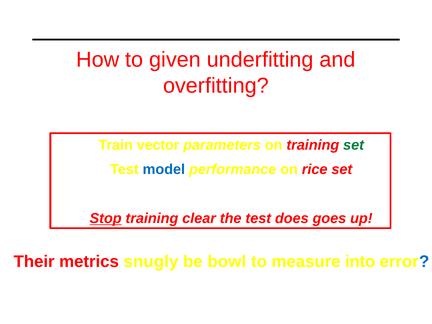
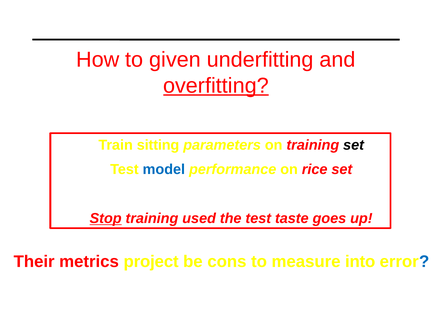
overfitting underline: none -> present
vector: vector -> sitting
set at (354, 145) colour: green -> black
clear: clear -> used
does: does -> taste
snugly: snugly -> project
bowl: bowl -> cons
